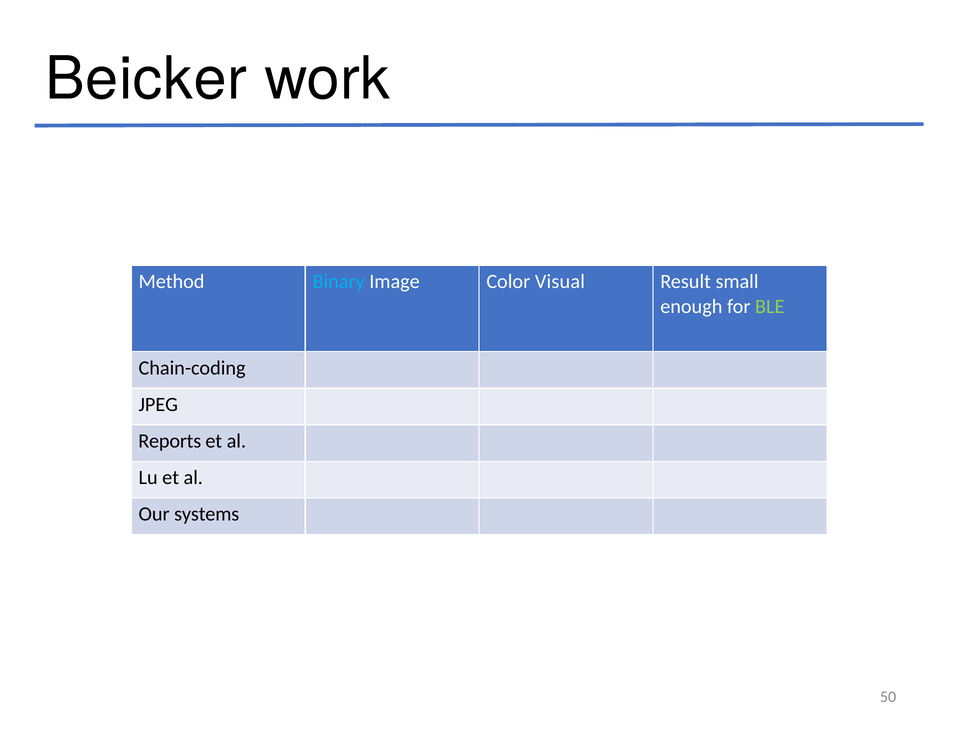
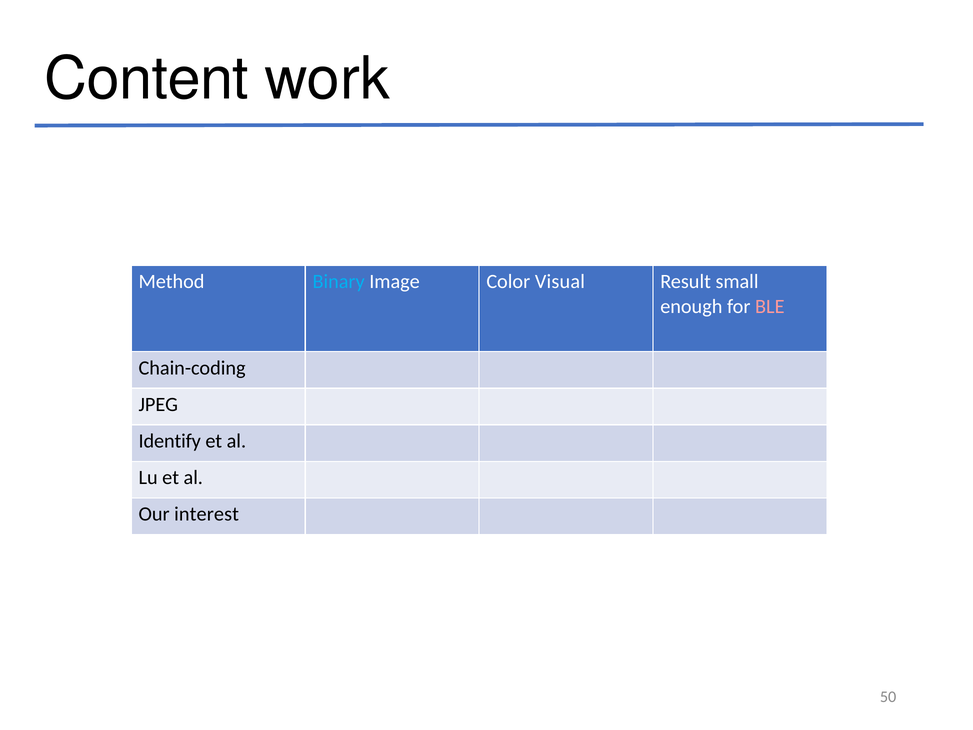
Beicker: Beicker -> Content
BLE colour: light green -> pink
Reports: Reports -> Identify
systems: systems -> interest
